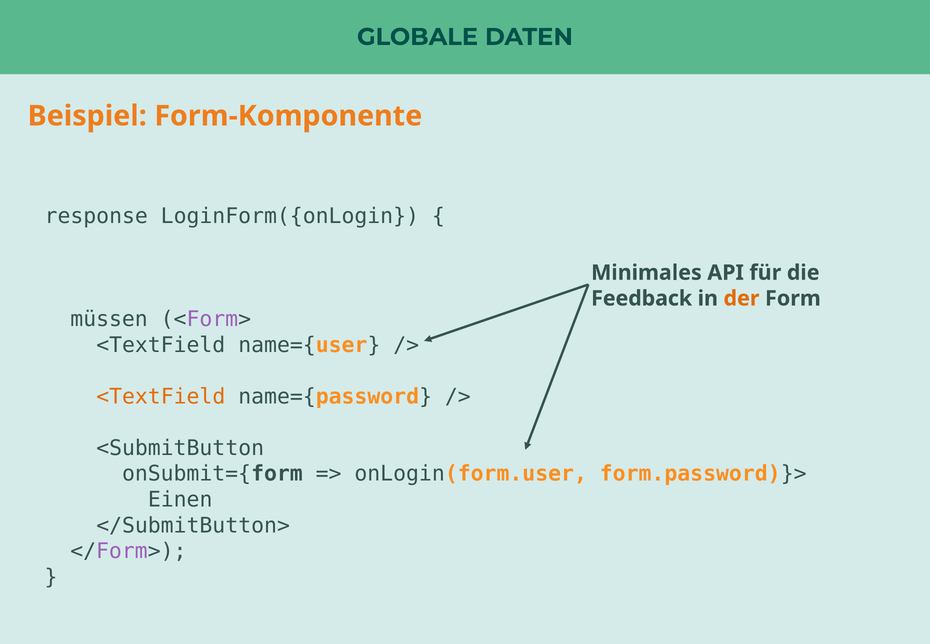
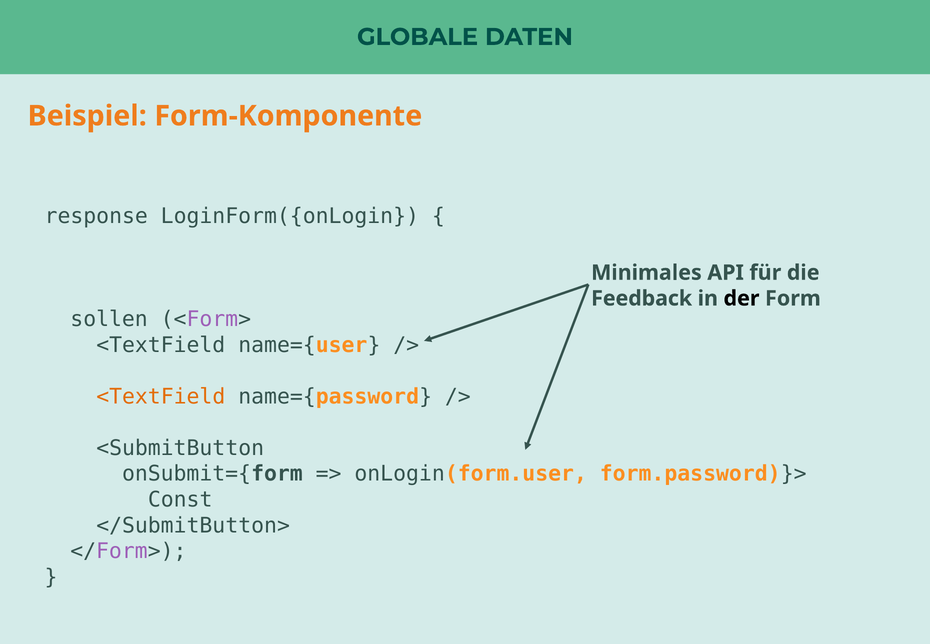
der colour: orange -> black
müssen: müssen -> sollen
Einen: Einen -> Const
